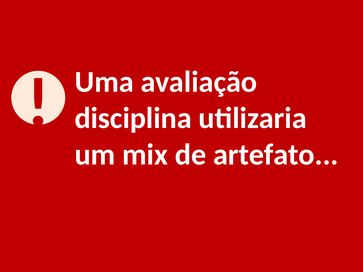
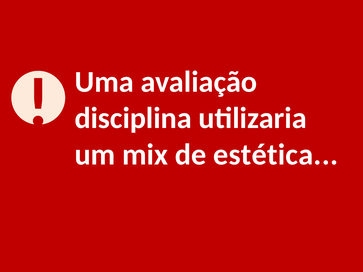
artefato: artefato -> estética
